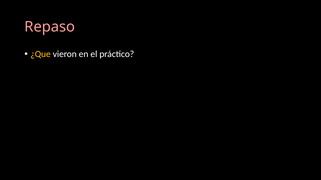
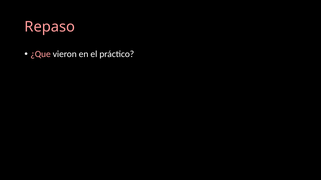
¿Que colour: yellow -> pink
